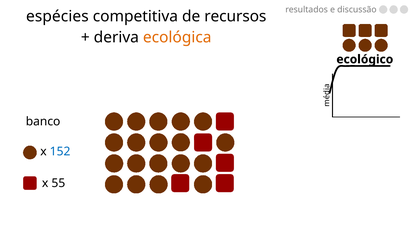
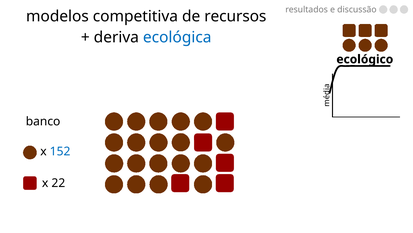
espécies: espécies -> modelos
ecológica colour: orange -> blue
55: 55 -> 22
